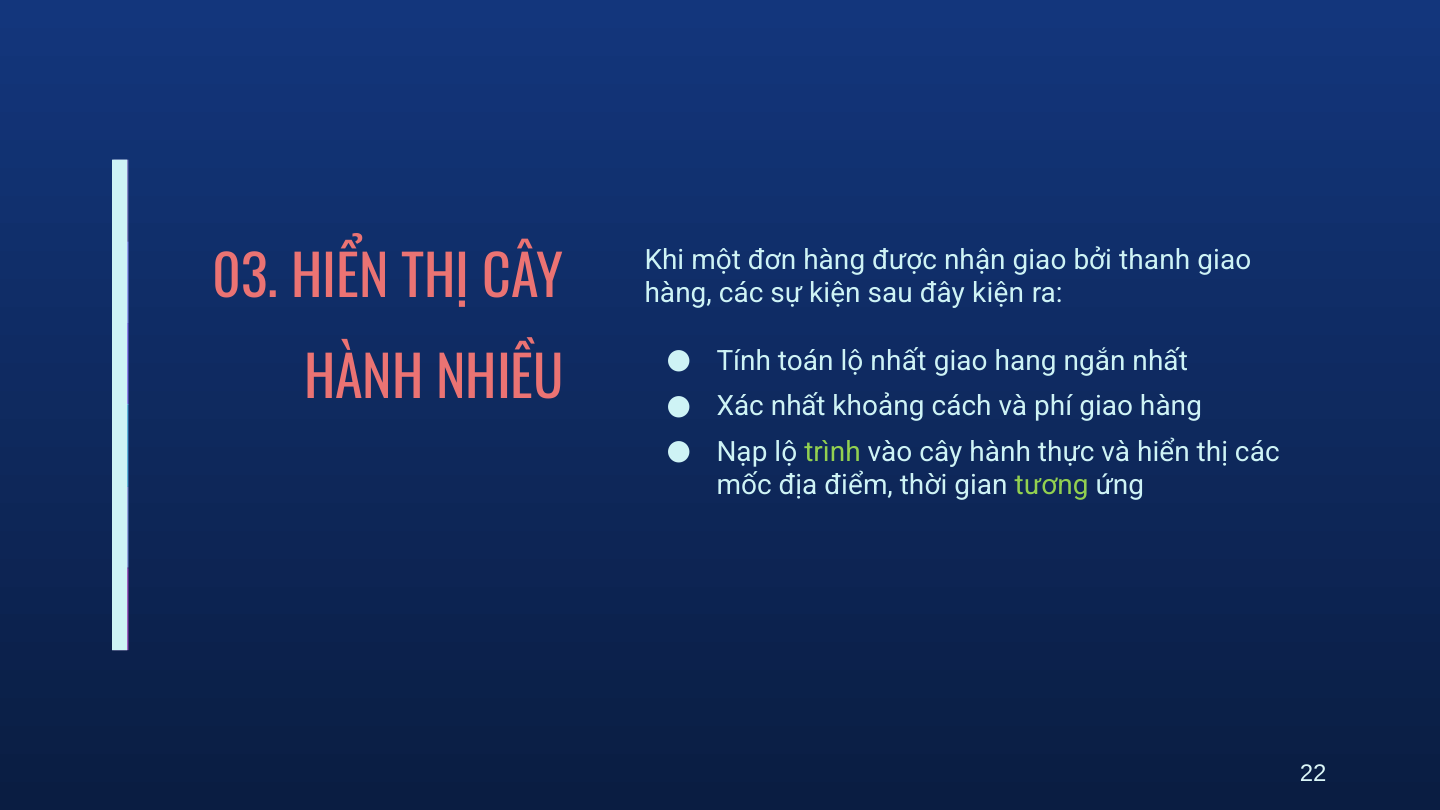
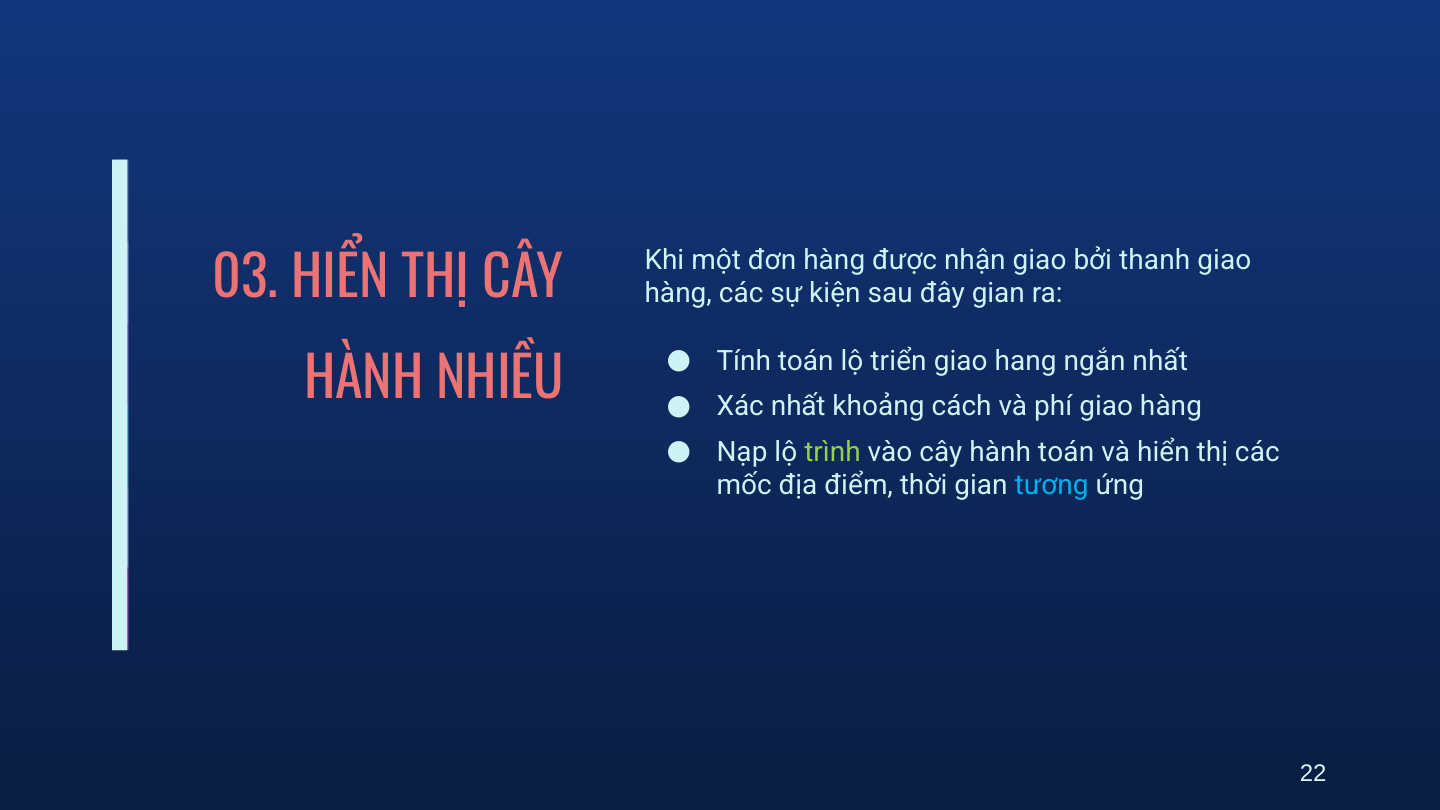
đây kiện: kiện -> gian
lộ nhất: nhất -> triển
hành thực: thực -> toán
tương colour: light green -> light blue
